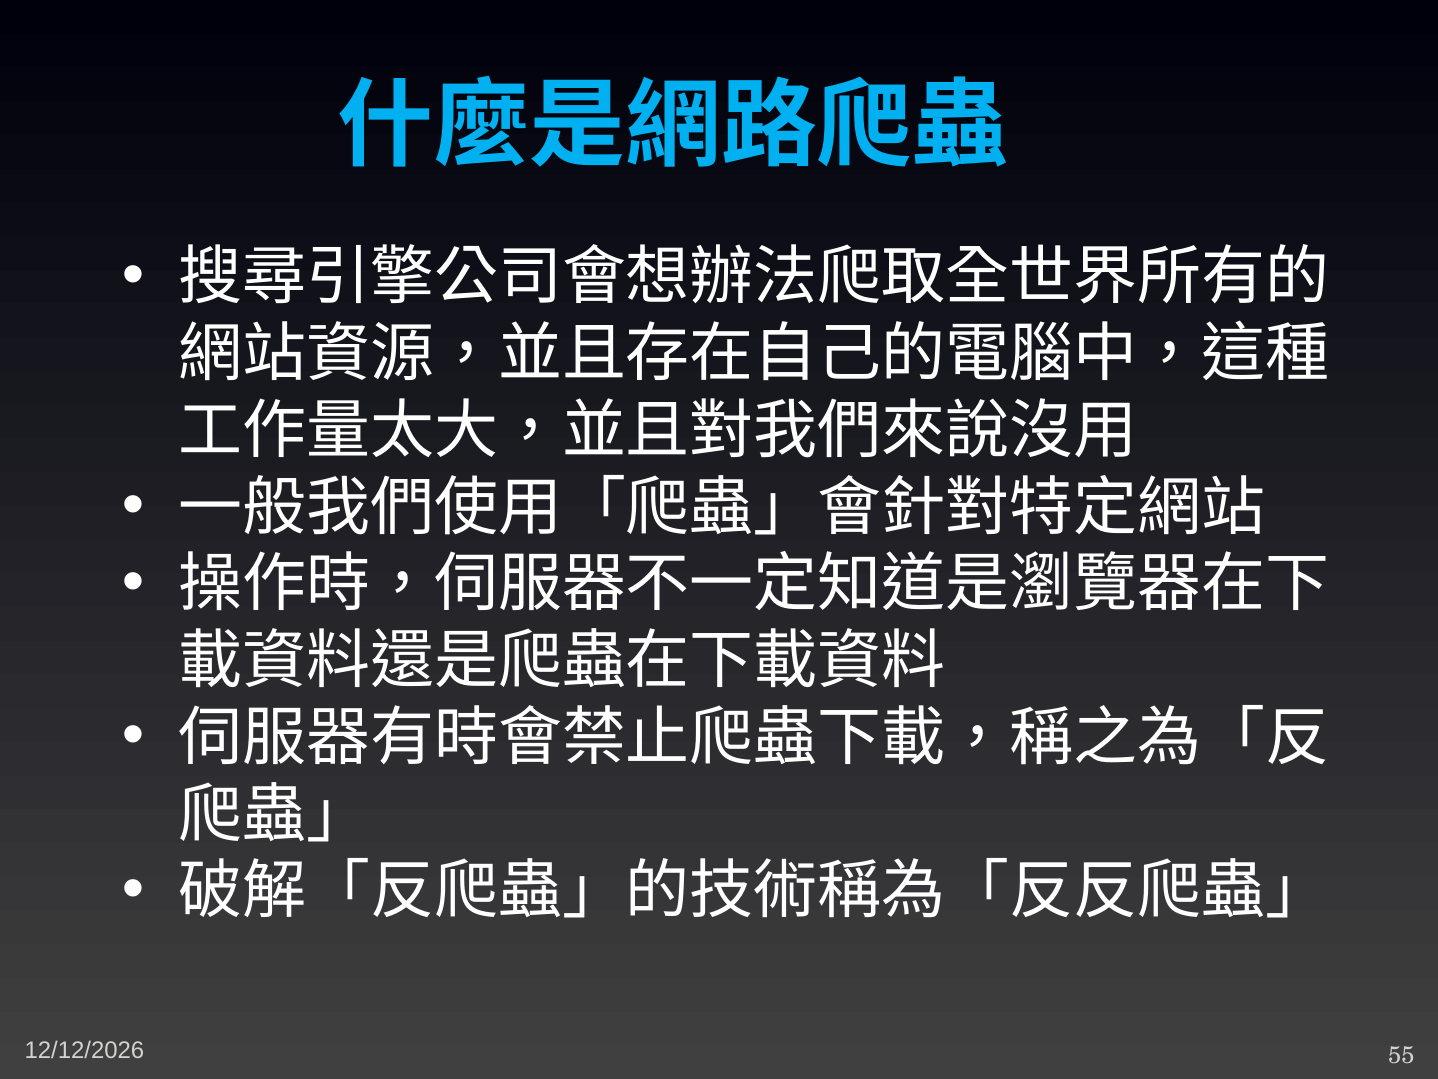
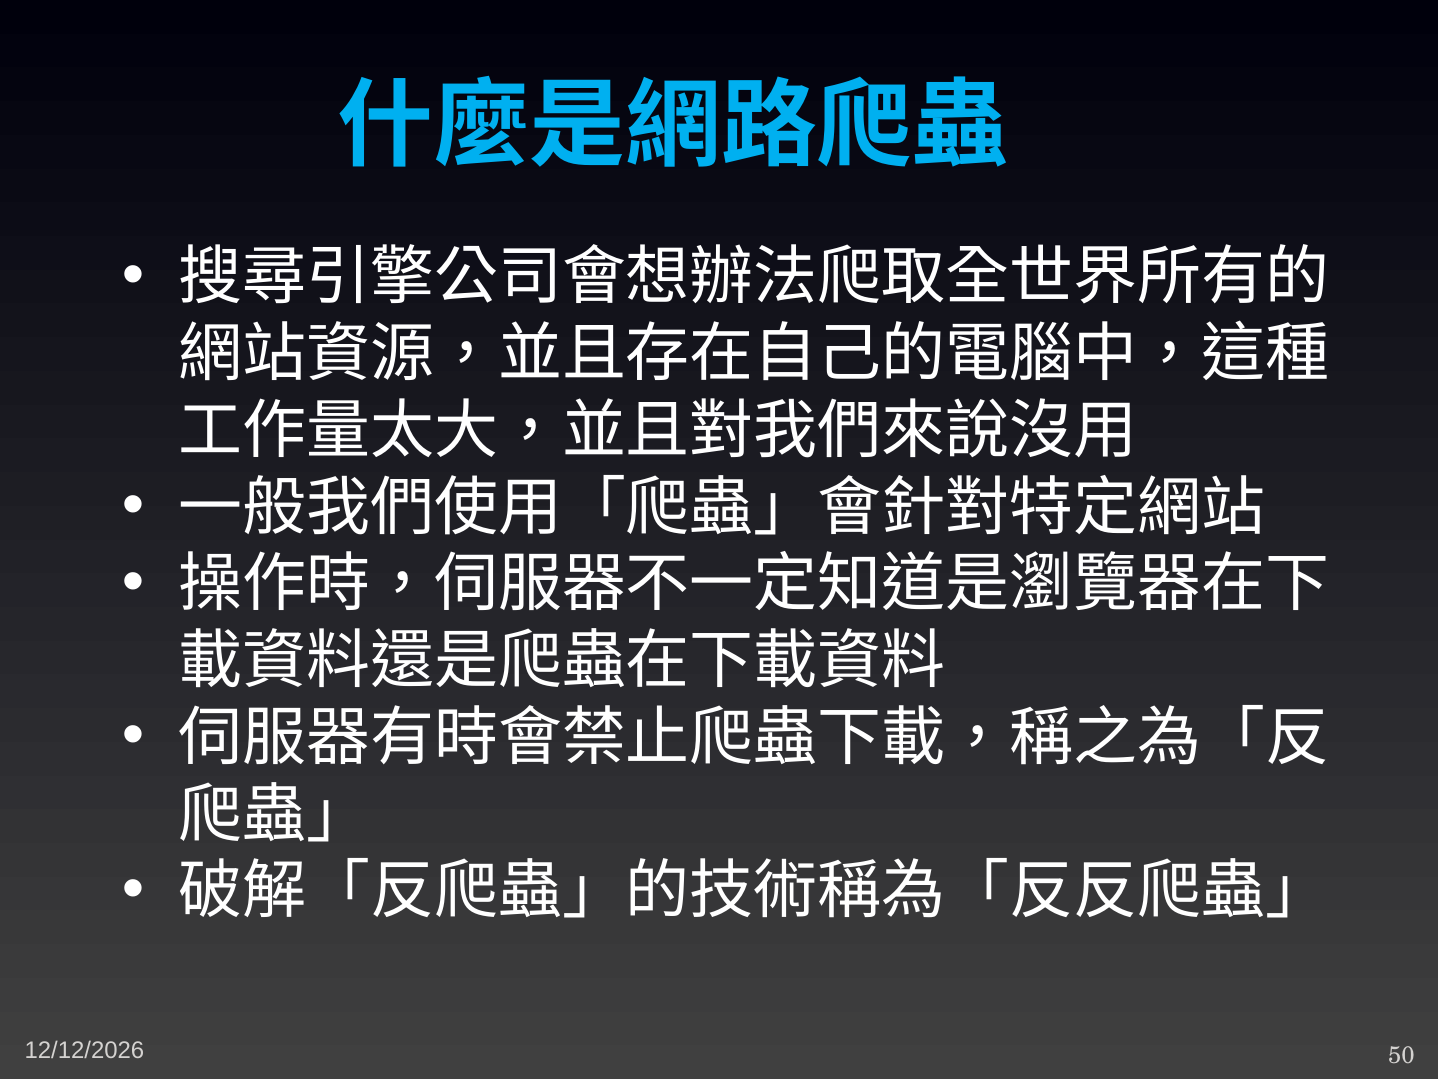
55: 55 -> 50
